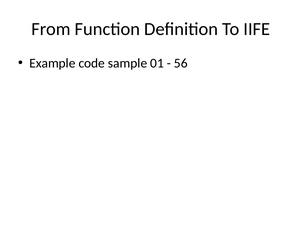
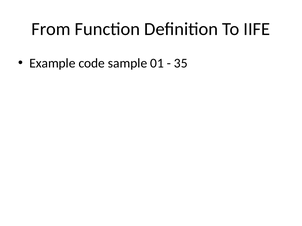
56: 56 -> 35
